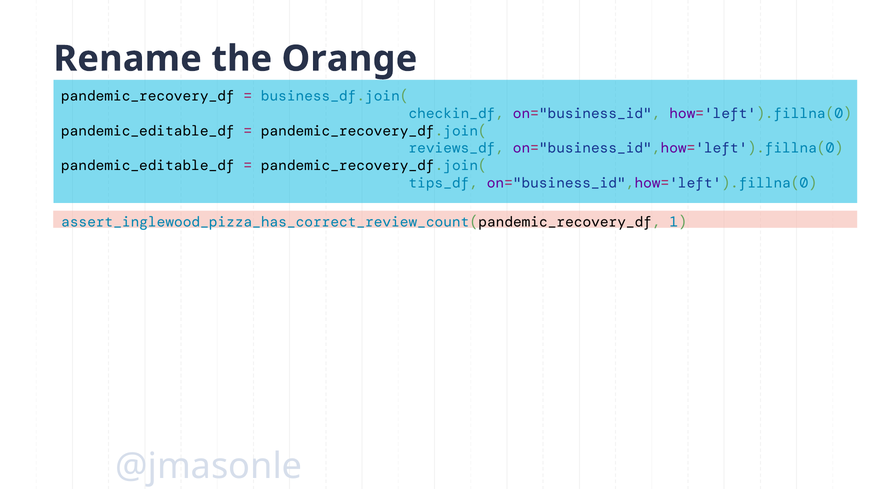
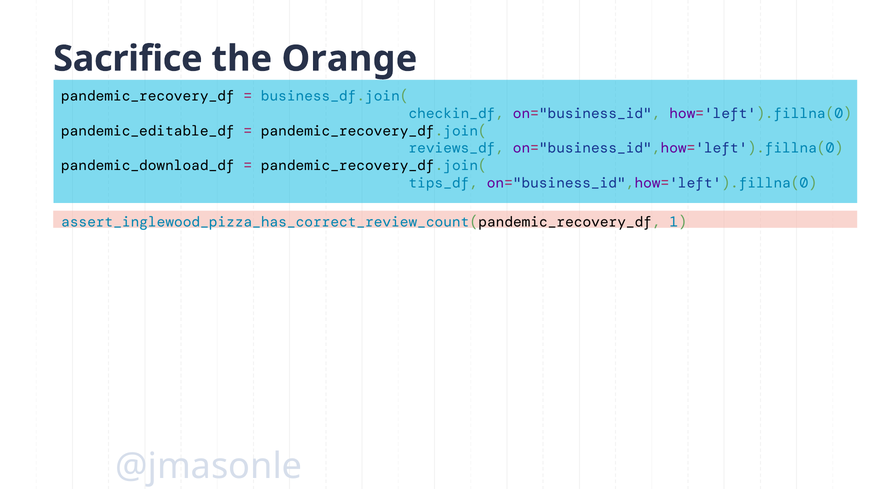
Rename: Rename -> Sacrifice
pandemic_editable_df at (148, 166): pandemic_editable_df -> pandemic_download_df
